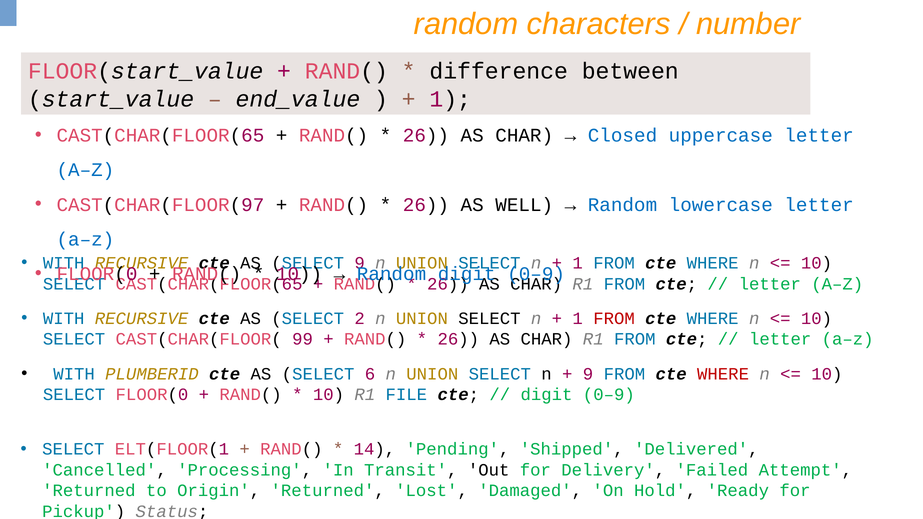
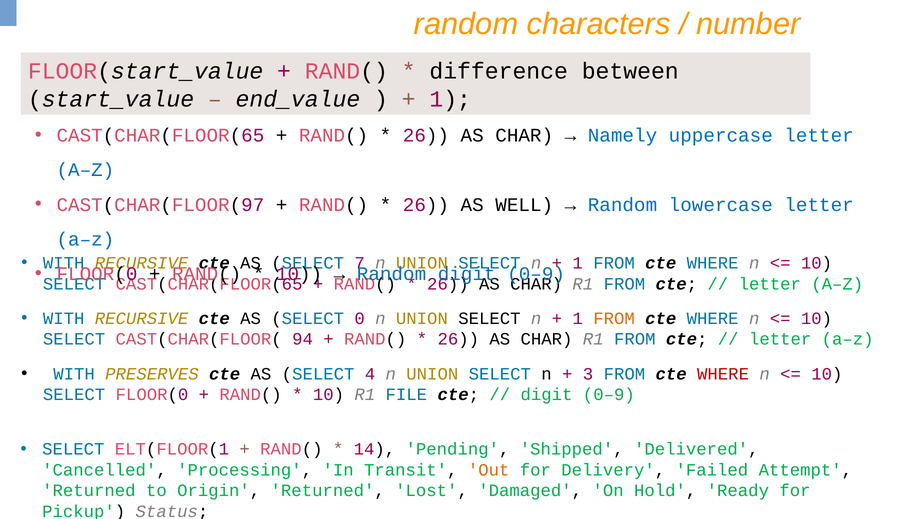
Closed: Closed -> Namely
9 at (360, 263): 9 -> 7
2: 2 -> 0
FROM at (614, 319) colour: red -> orange
99: 99 -> 94
PLUMBERID: PLUMBERID -> PRESERVES
6: 6 -> 4
9 at (588, 374): 9 -> 3
Out colour: black -> orange
